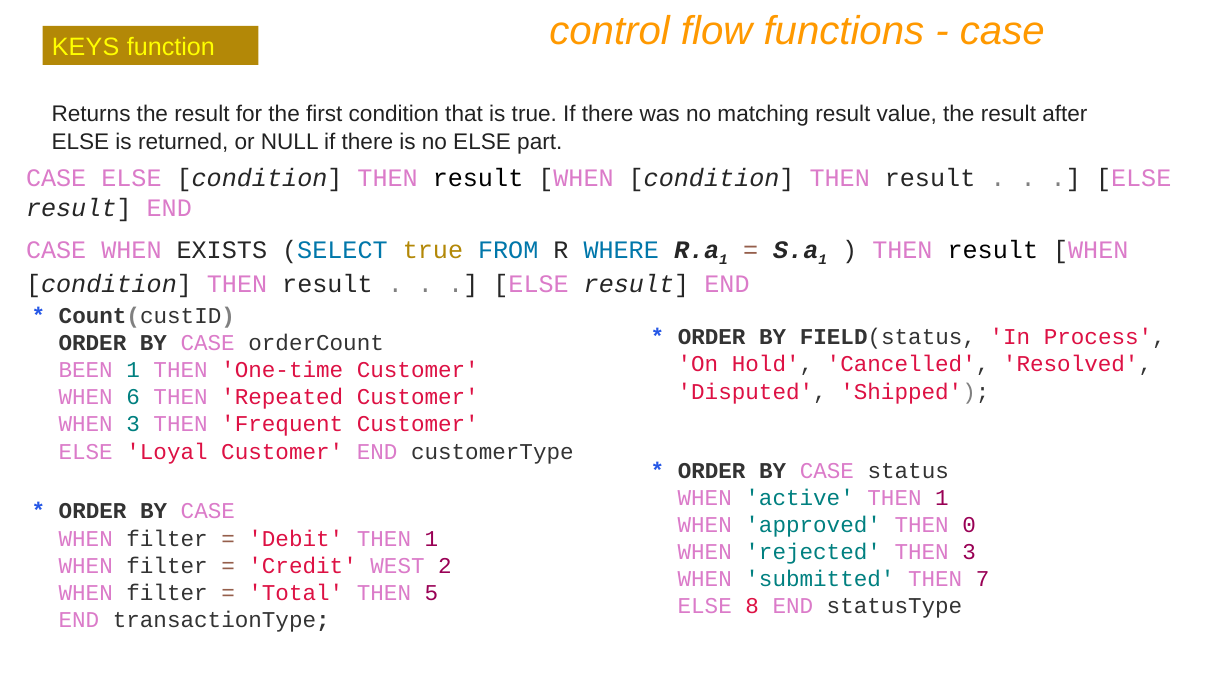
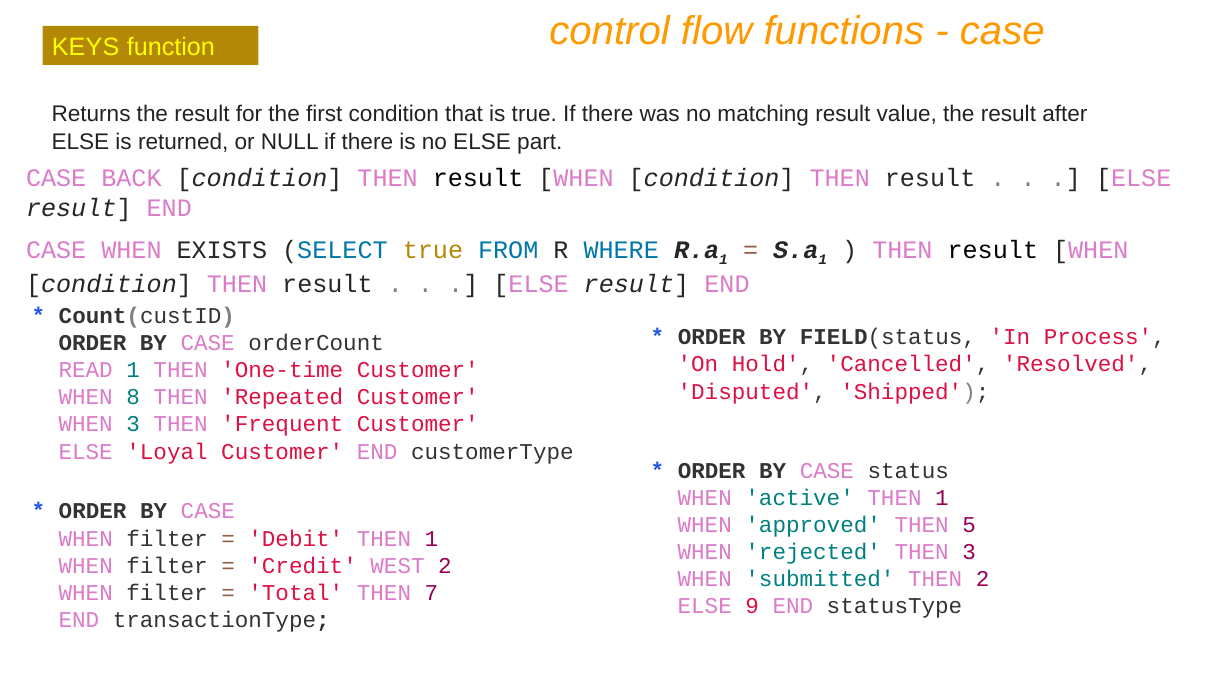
CASE ELSE: ELSE -> BACK
BEEN: BEEN -> READ
6: 6 -> 8
0: 0 -> 5
THEN 7: 7 -> 2
5: 5 -> 7
8: 8 -> 9
